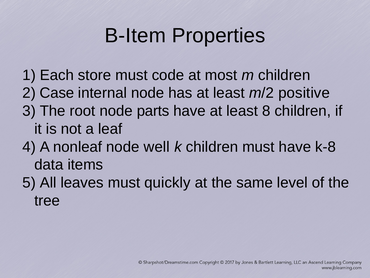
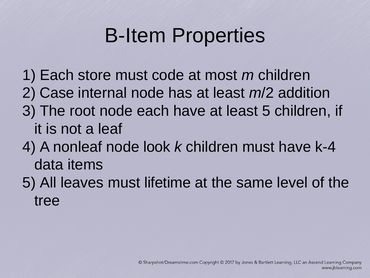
positive: positive -> addition
node parts: parts -> each
least 8: 8 -> 5
well: well -> look
k-8: k-8 -> k-4
quickly: quickly -> lifetime
